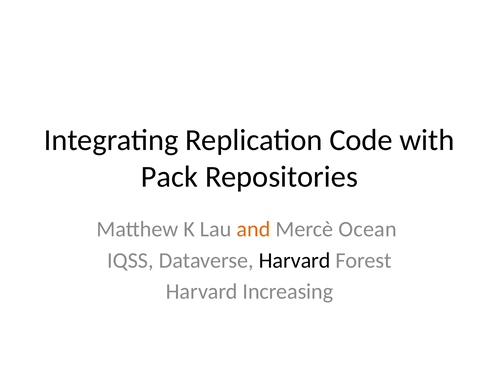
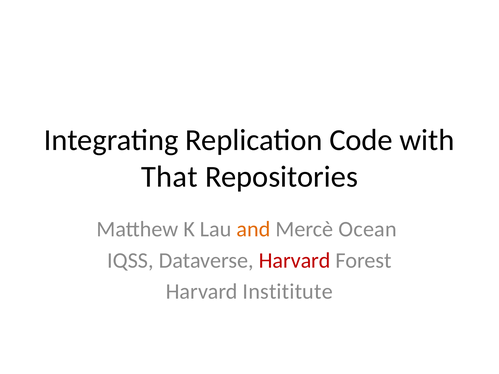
Pack: Pack -> That
Harvard at (295, 261) colour: black -> red
Increasing: Increasing -> Instititute
